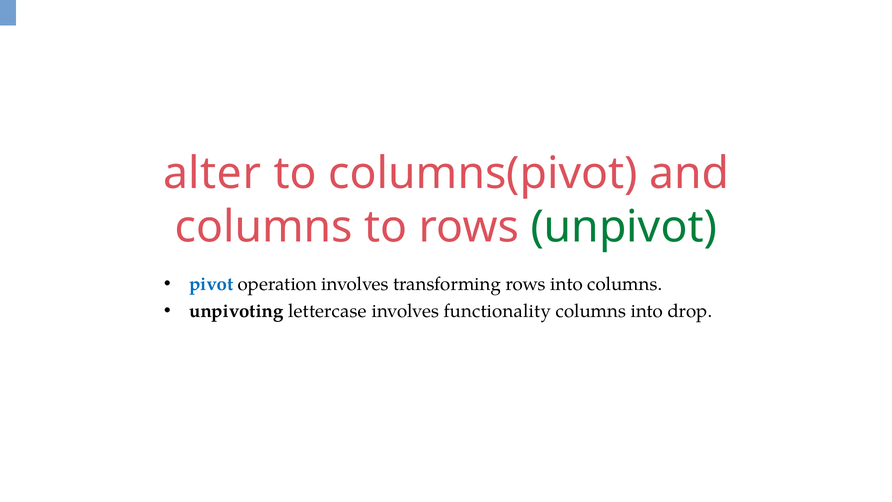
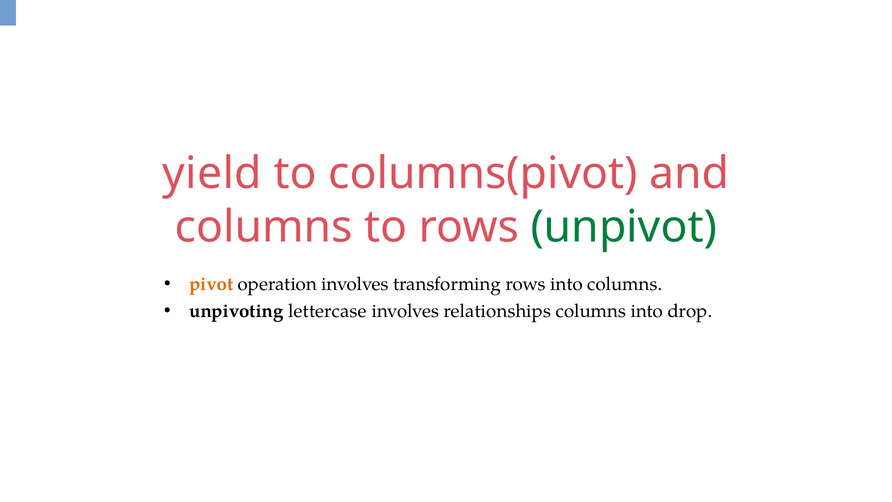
alter: alter -> yield
pivot colour: blue -> orange
functionality: functionality -> relationships
